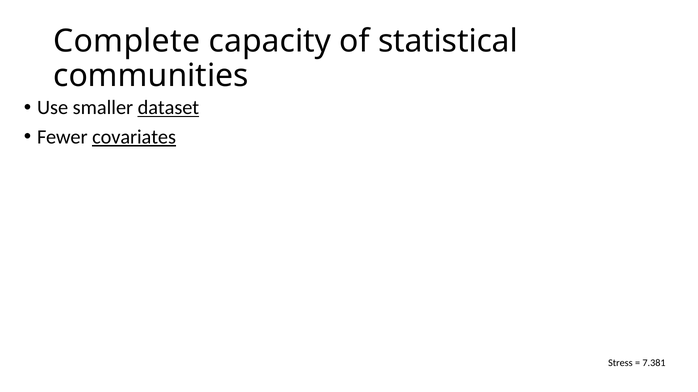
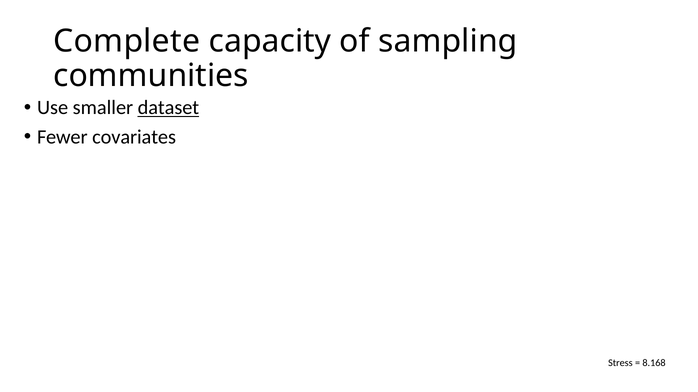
statistical: statistical -> sampling
covariates underline: present -> none
7.381: 7.381 -> 8.168
